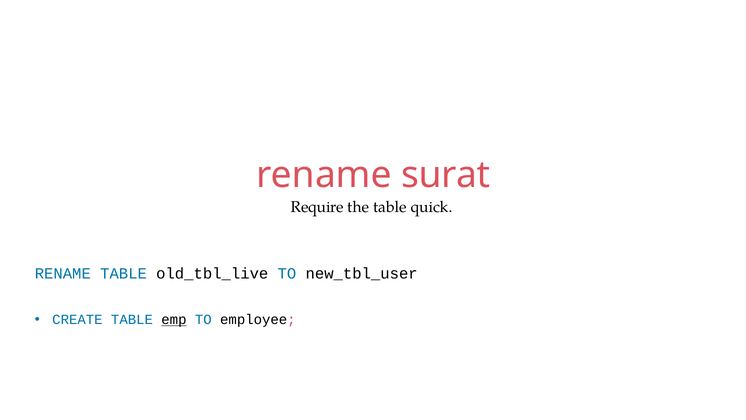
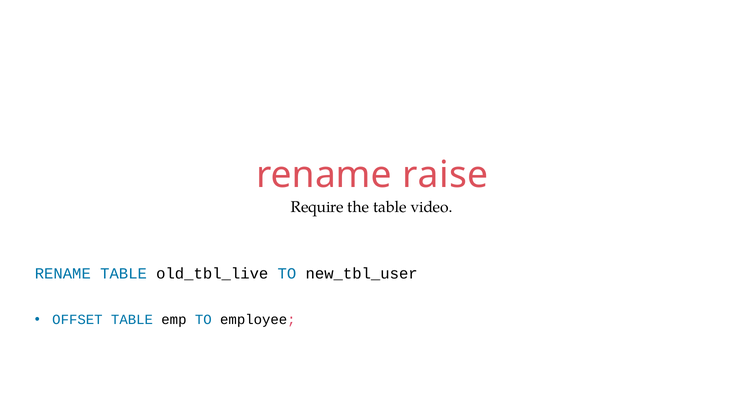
surat: surat -> raise
quick: quick -> video
CREATE: CREATE -> OFFSET
emp underline: present -> none
